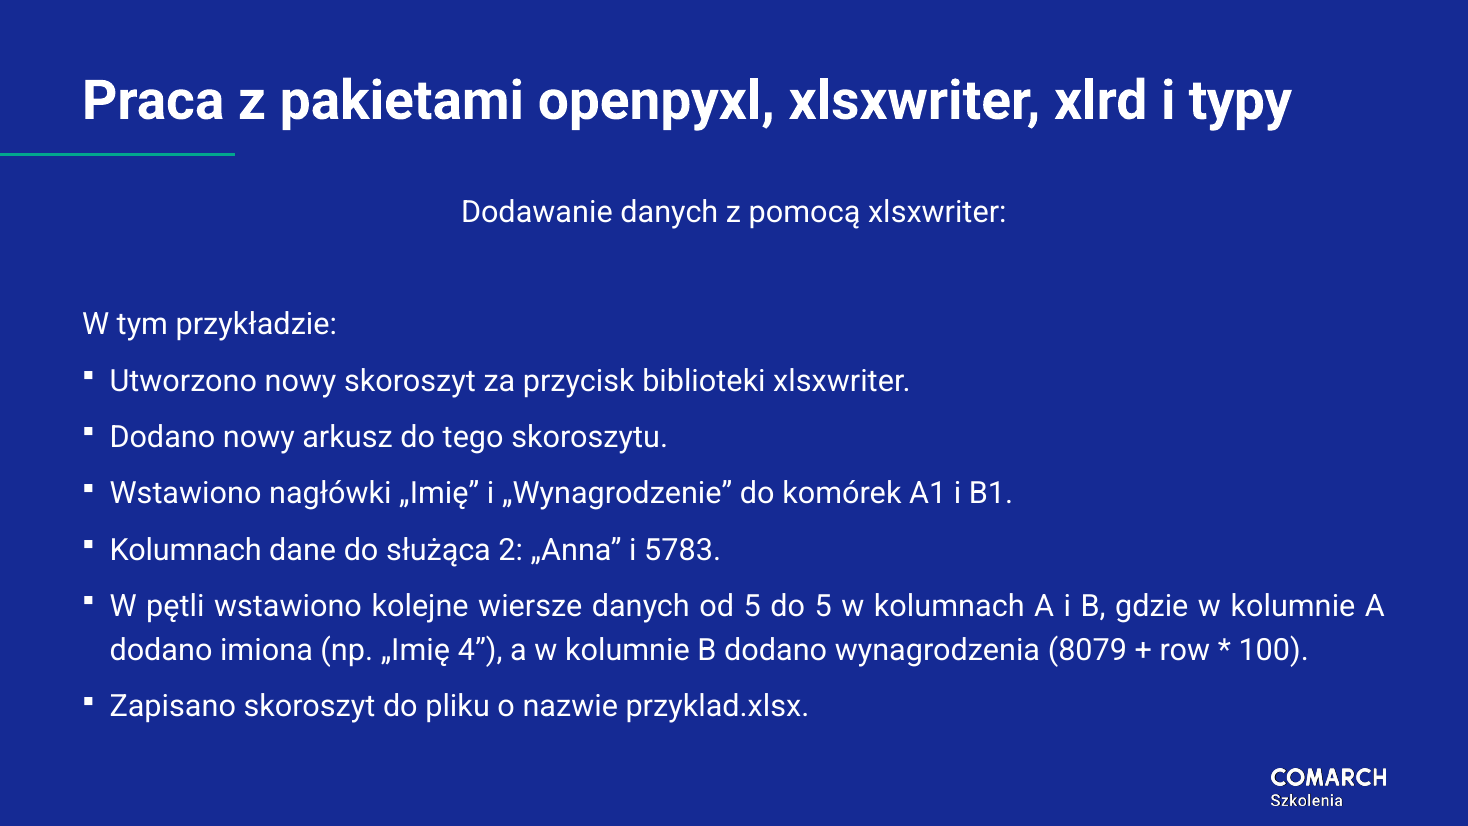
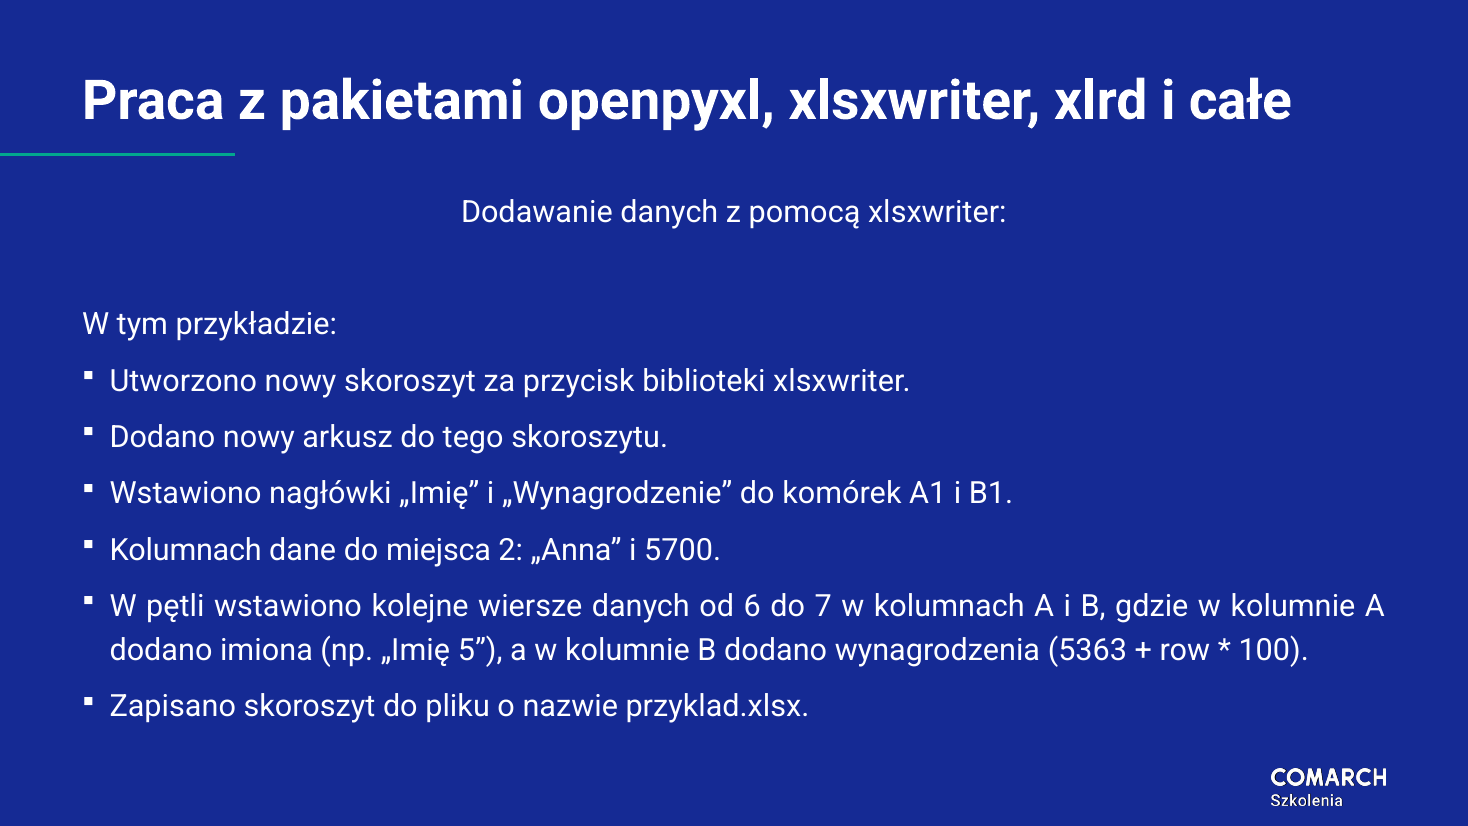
typy: typy -> całe
służąca: służąca -> miejsca
5783: 5783 -> 5700
od 5: 5 -> 6
do 5: 5 -> 7
4: 4 -> 5
8079: 8079 -> 5363
